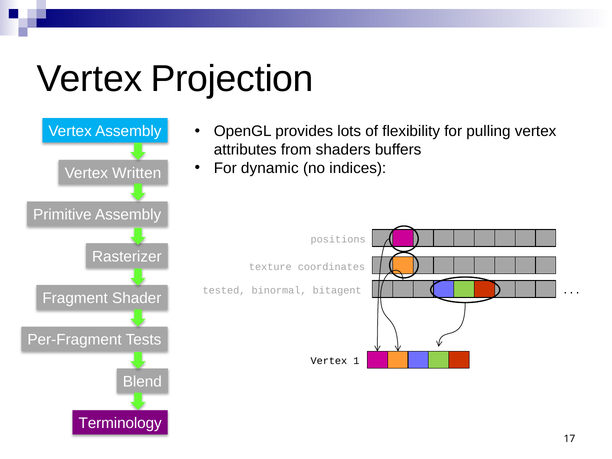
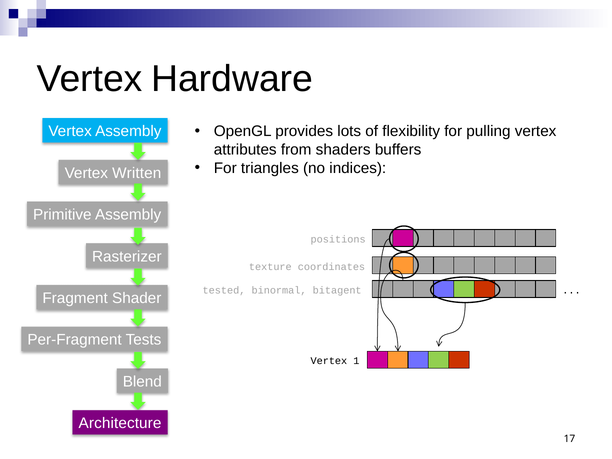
Projection: Projection -> Hardware
dynamic: dynamic -> triangles
Terminology: Terminology -> Architecture
